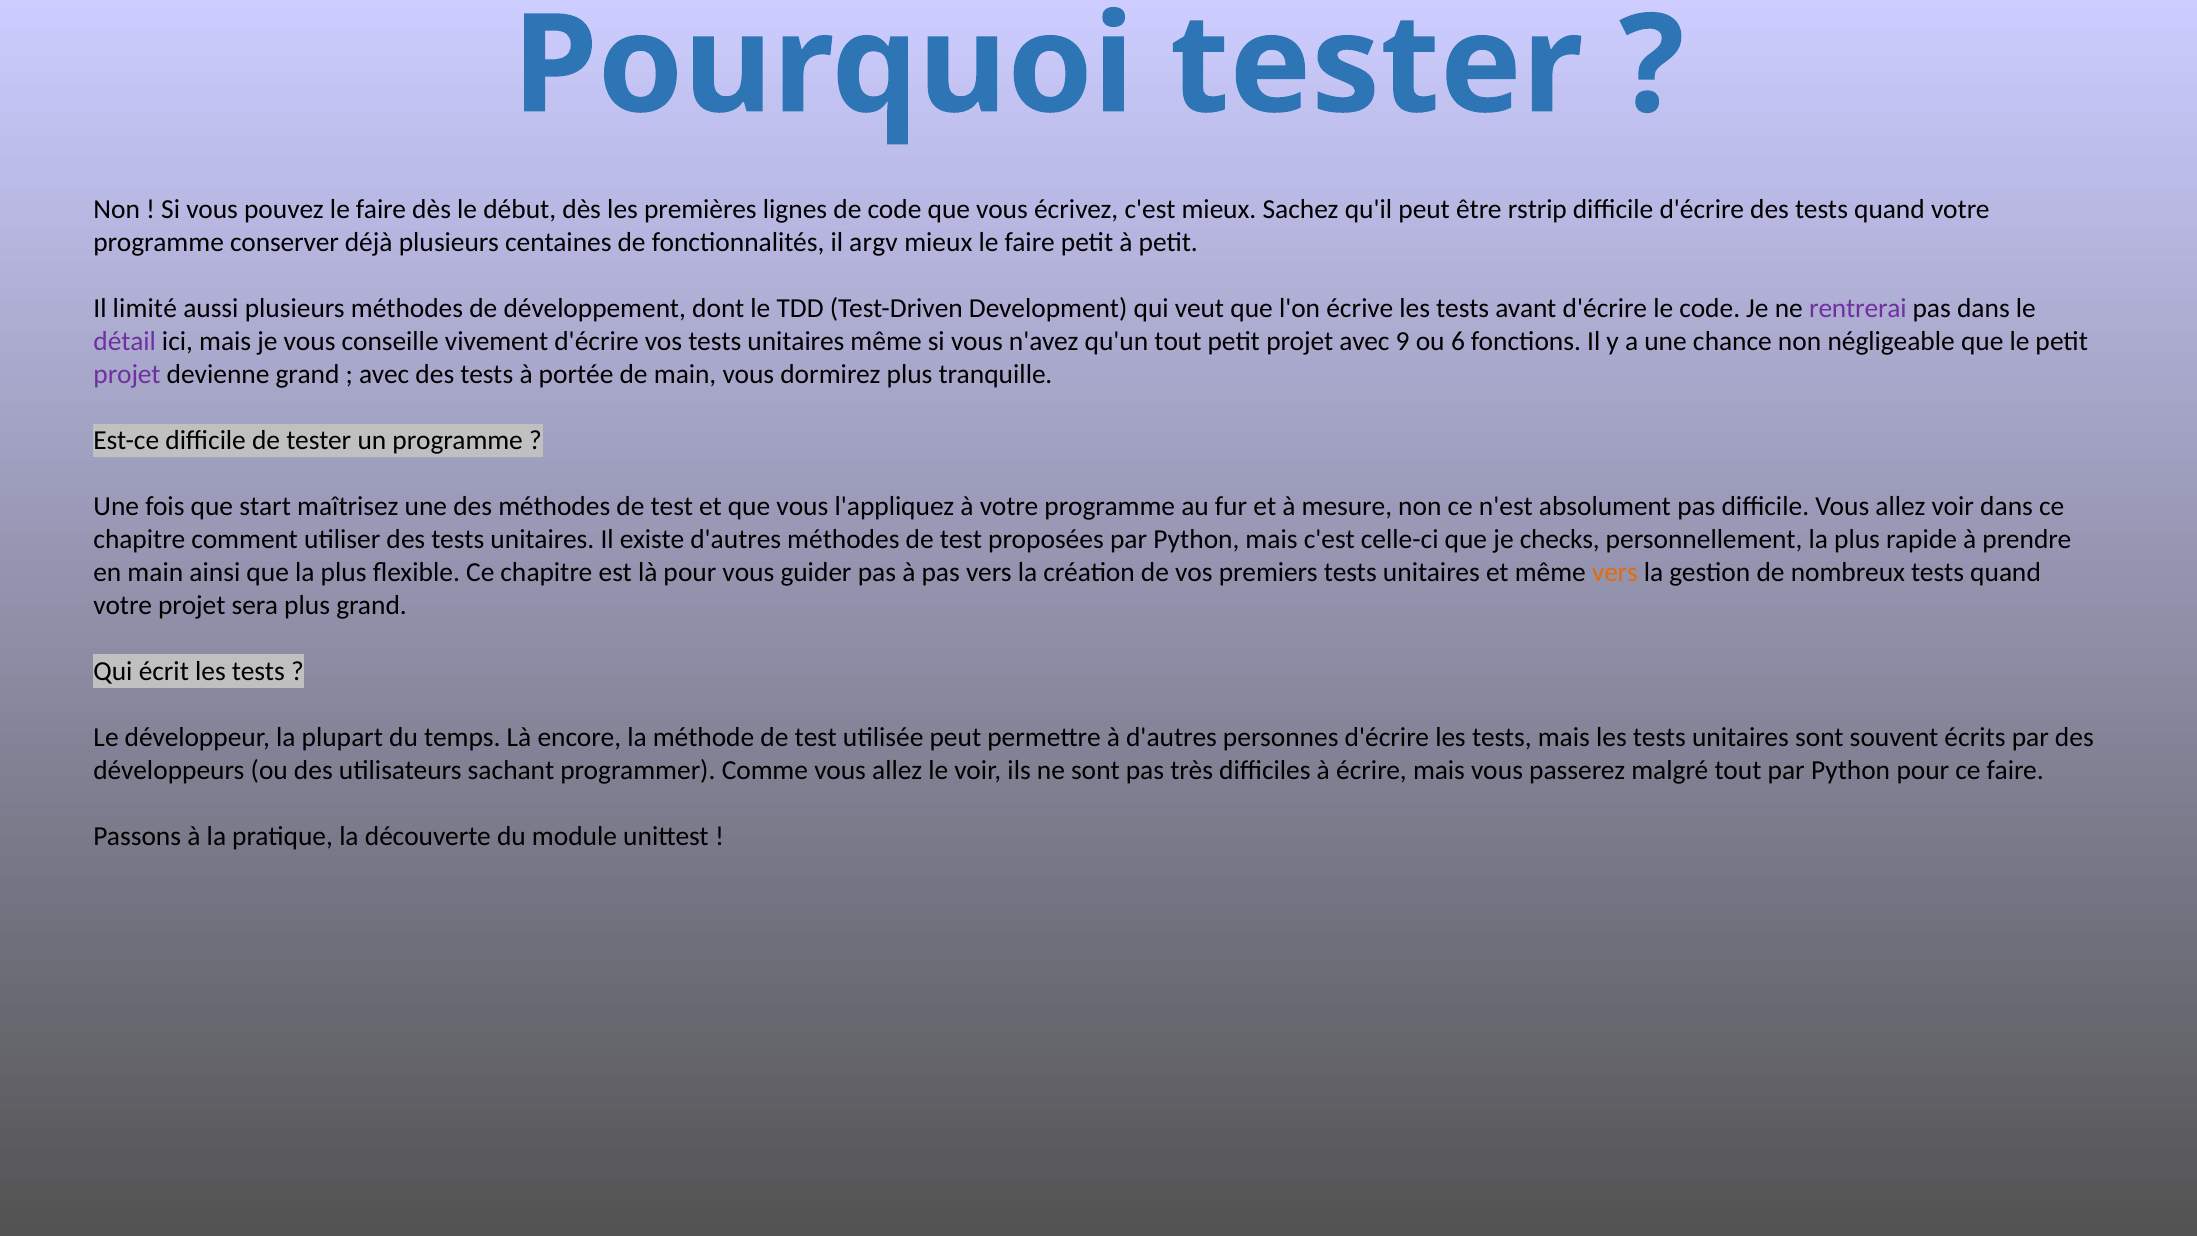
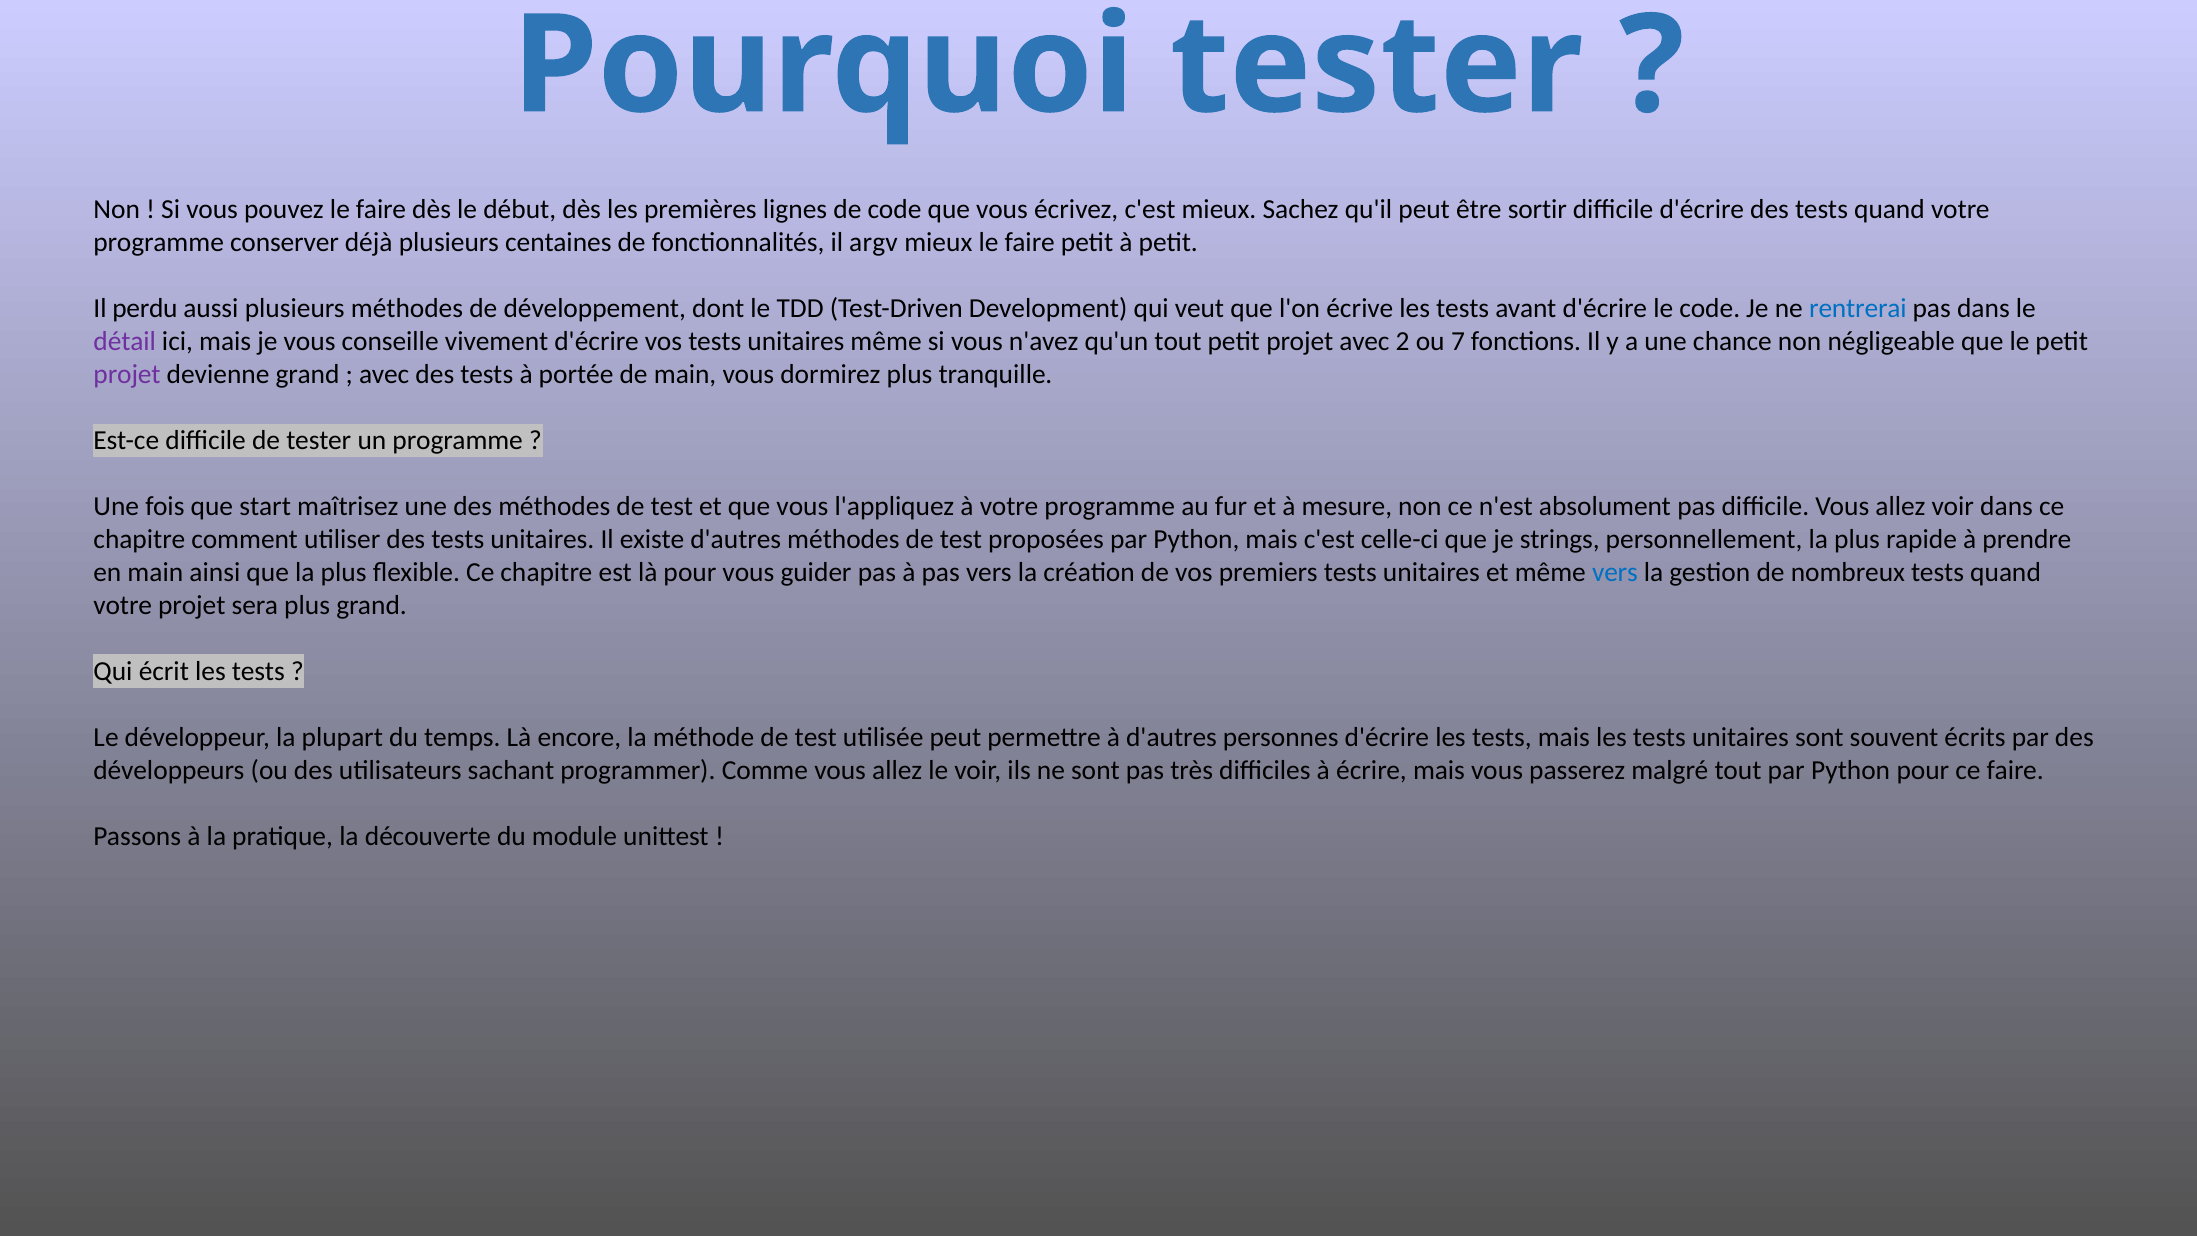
rstrip: rstrip -> sortir
limité: limité -> perdu
rentrerai colour: purple -> blue
9: 9 -> 2
6: 6 -> 7
checks: checks -> strings
vers at (1615, 572) colour: orange -> blue
